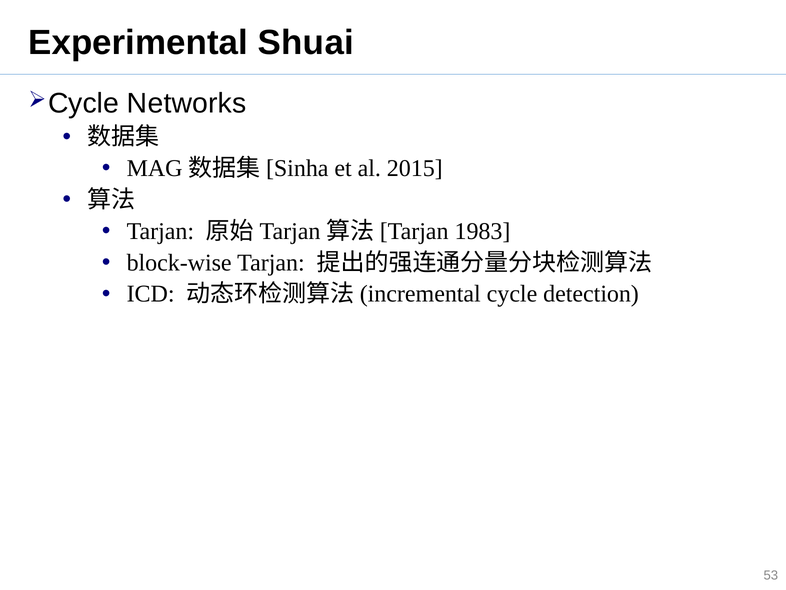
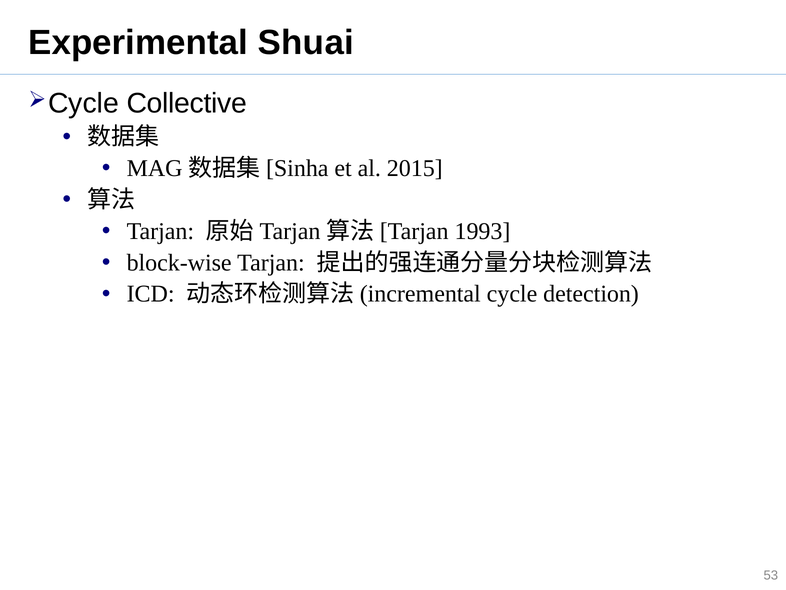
Networks: Networks -> Collective
1983: 1983 -> 1993
